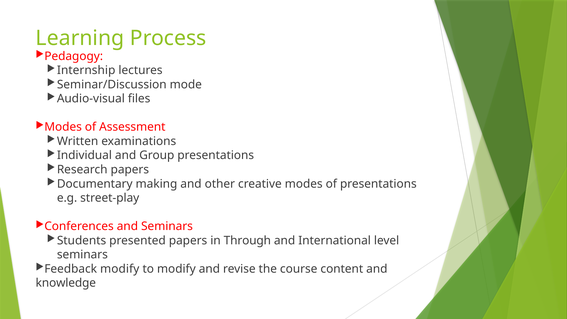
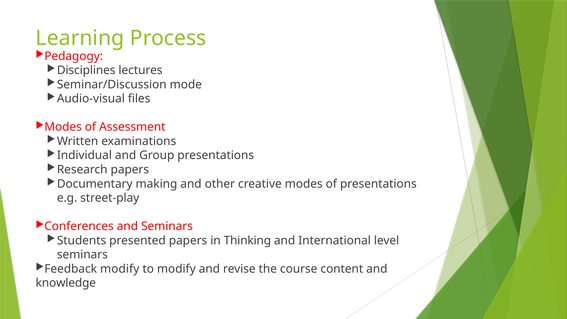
Internship: Internship -> Disciplines
Through: Through -> Thinking
